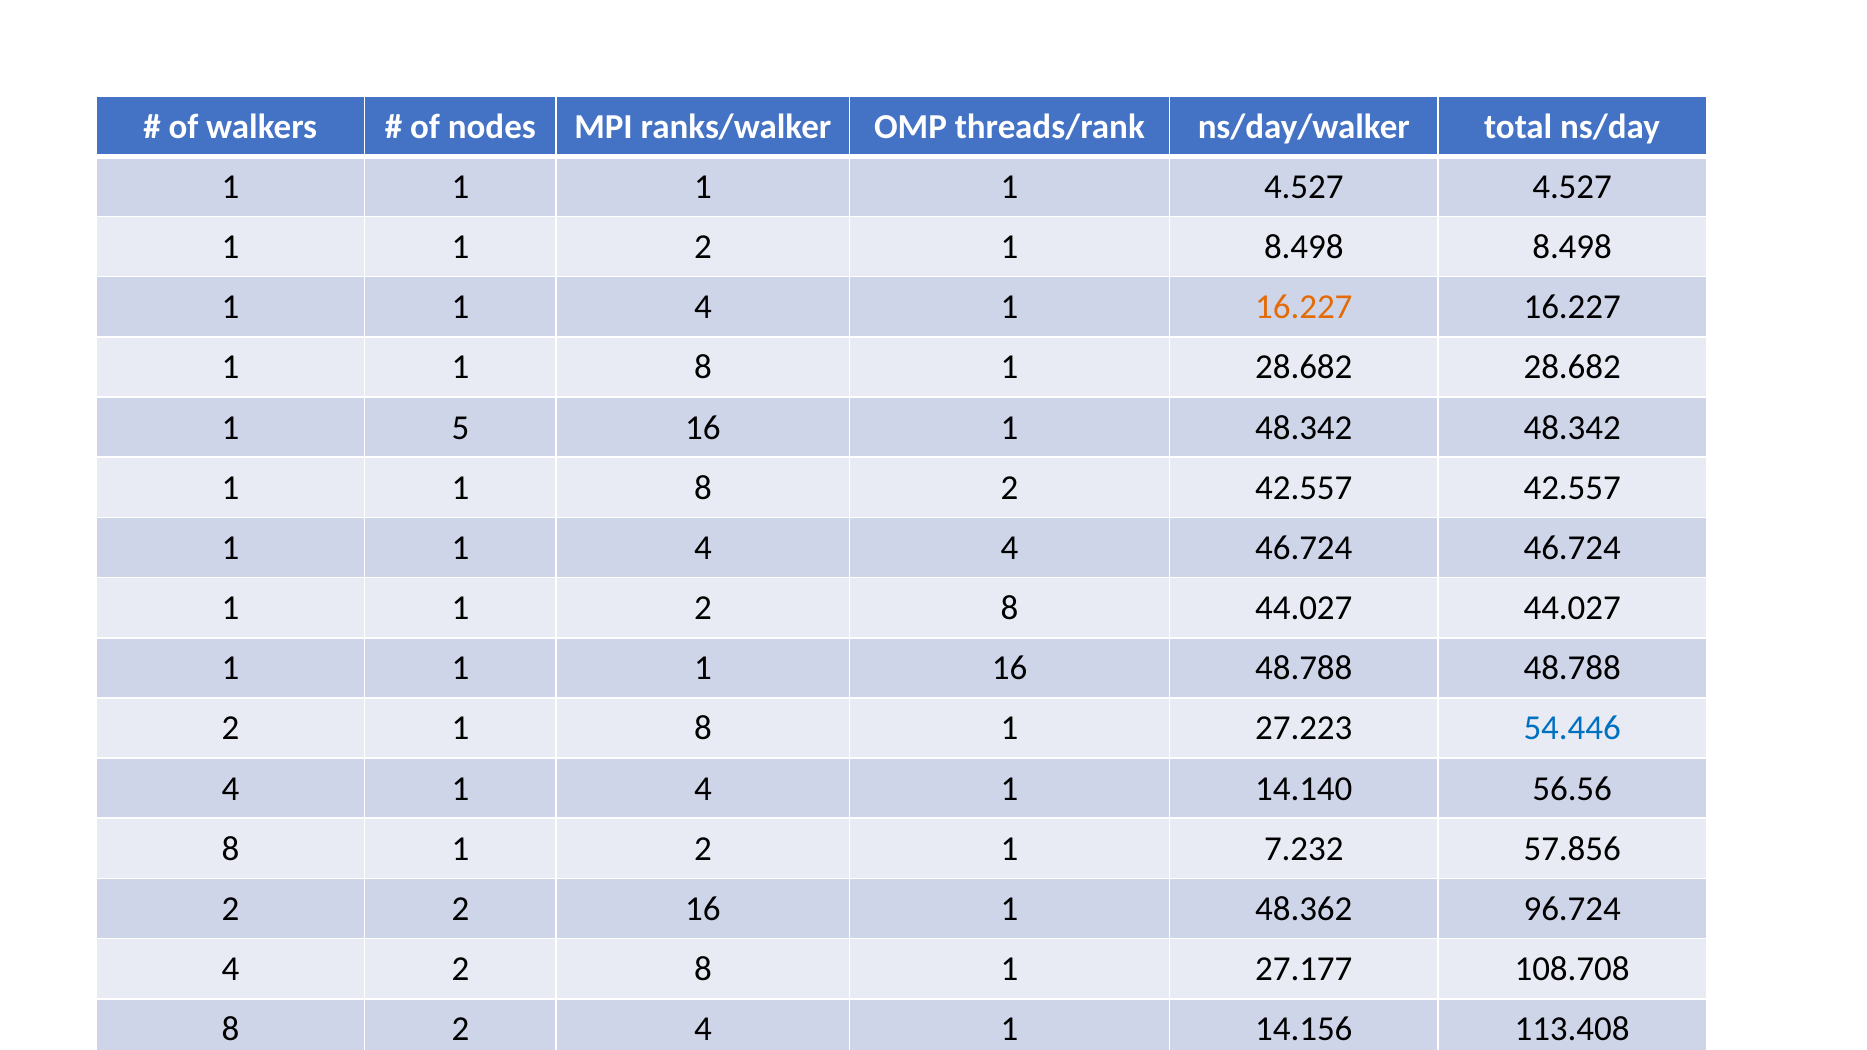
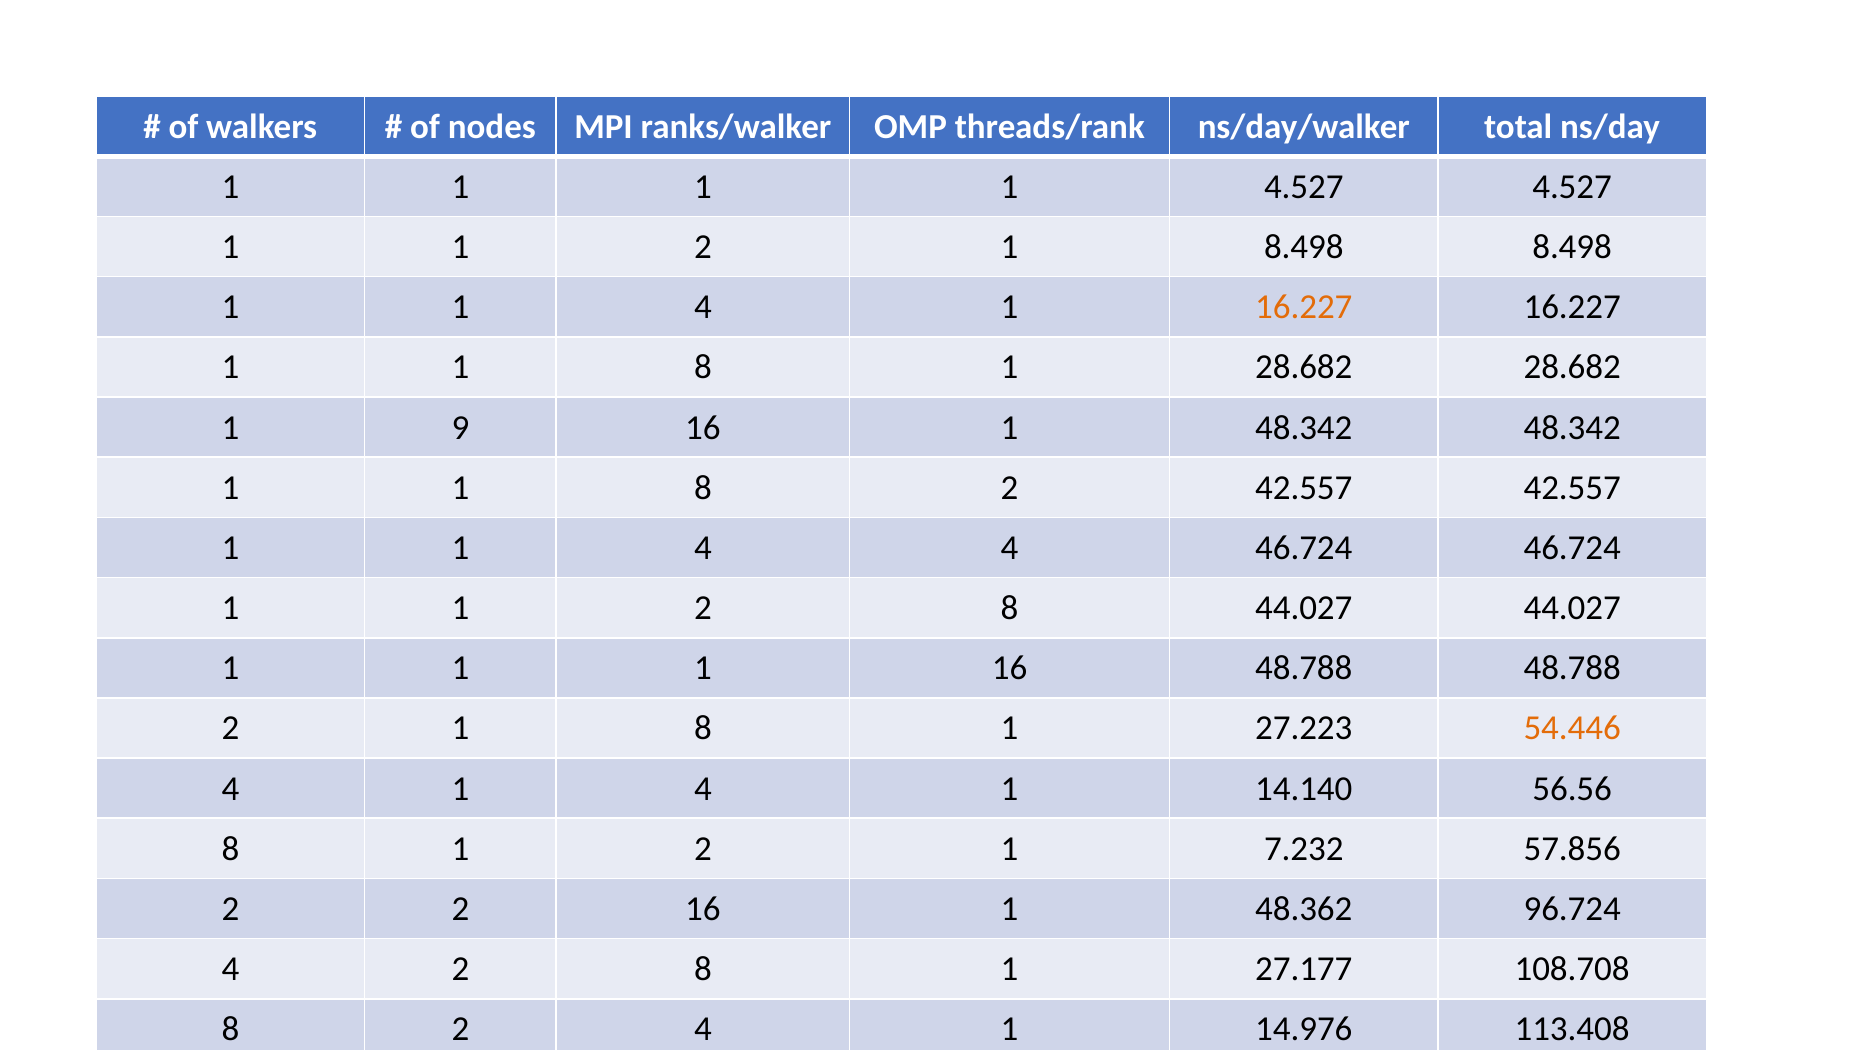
5: 5 -> 9
54.446 colour: blue -> orange
14.156: 14.156 -> 14.976
